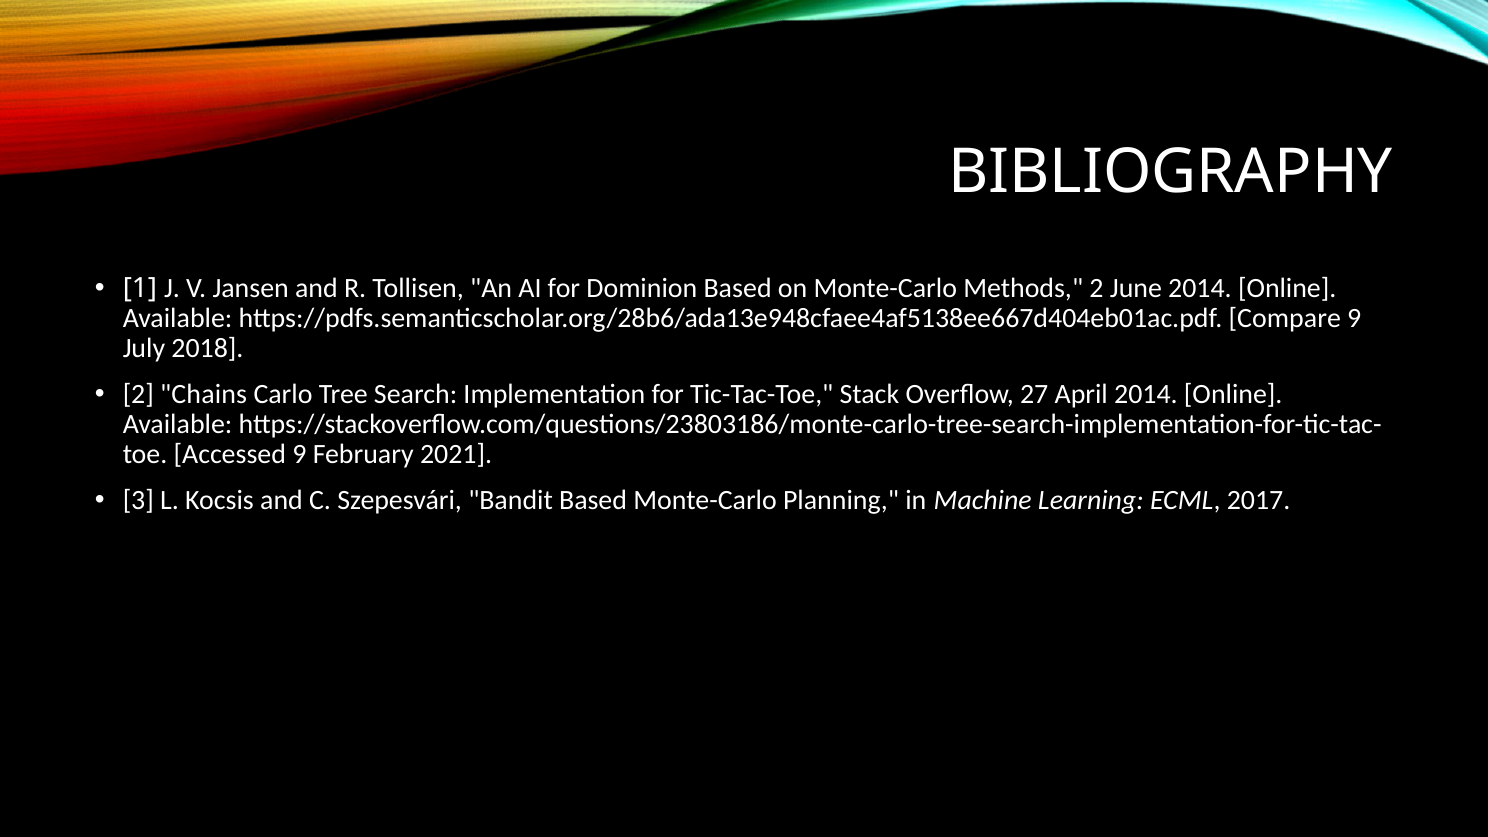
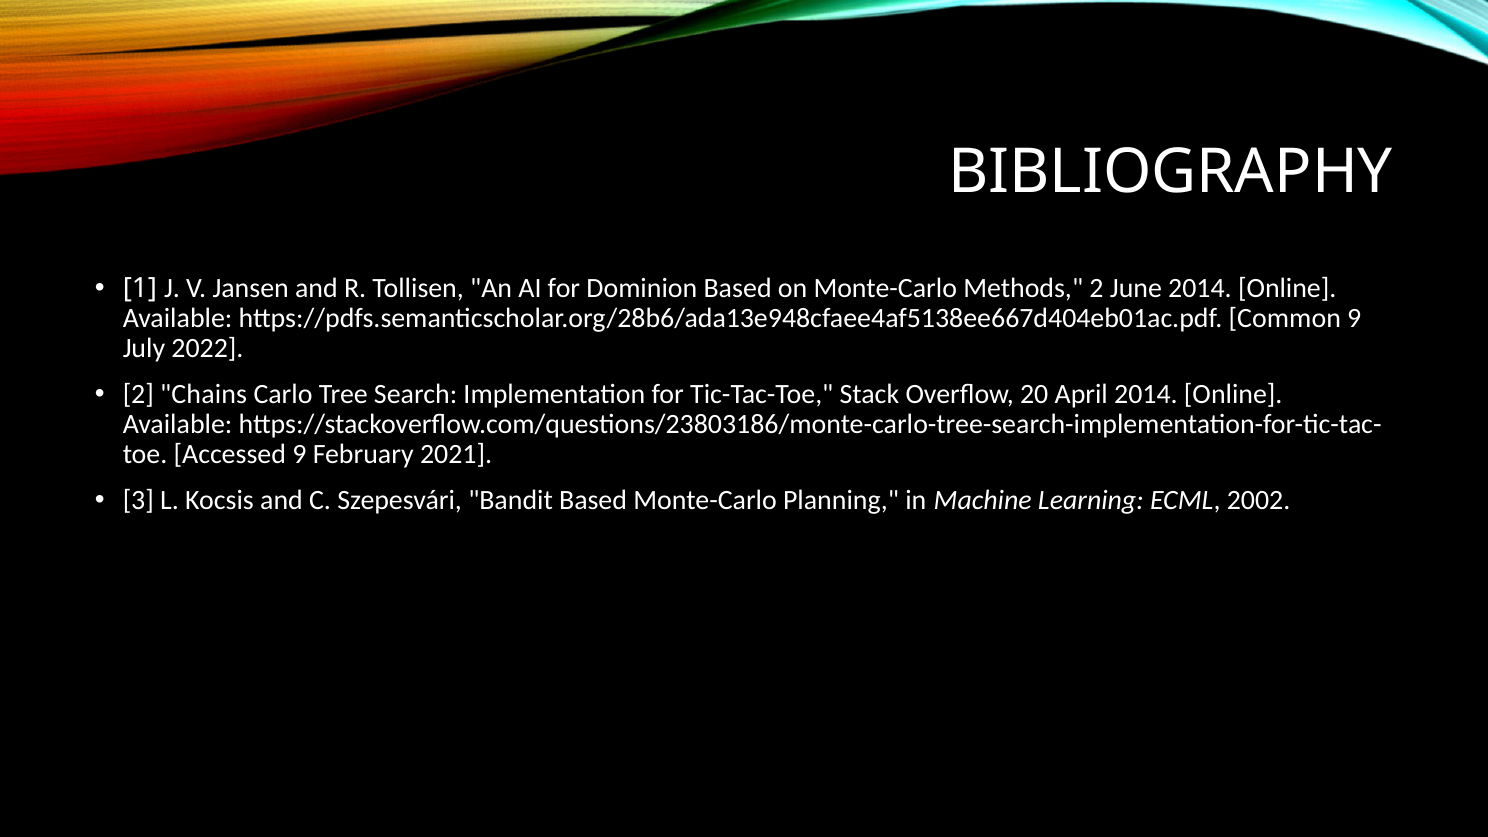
Compare: Compare -> Common
2018: 2018 -> 2022
27: 27 -> 20
2017: 2017 -> 2002
